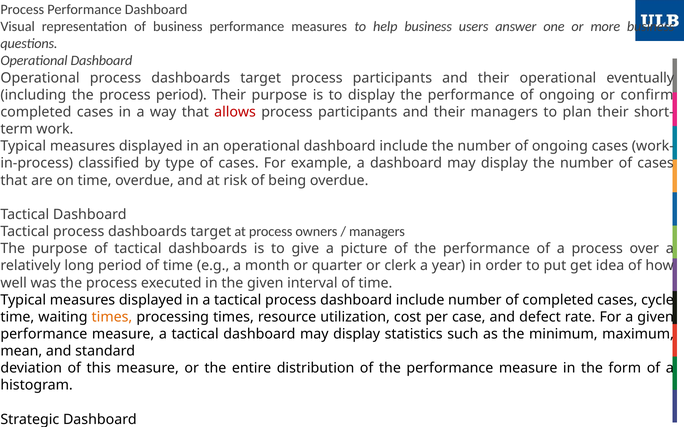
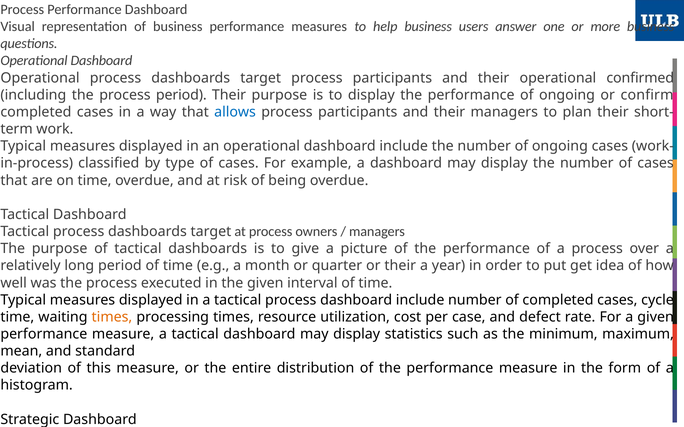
eventually: eventually -> confirmed
allows colour: red -> blue
or clerk: clerk -> their
